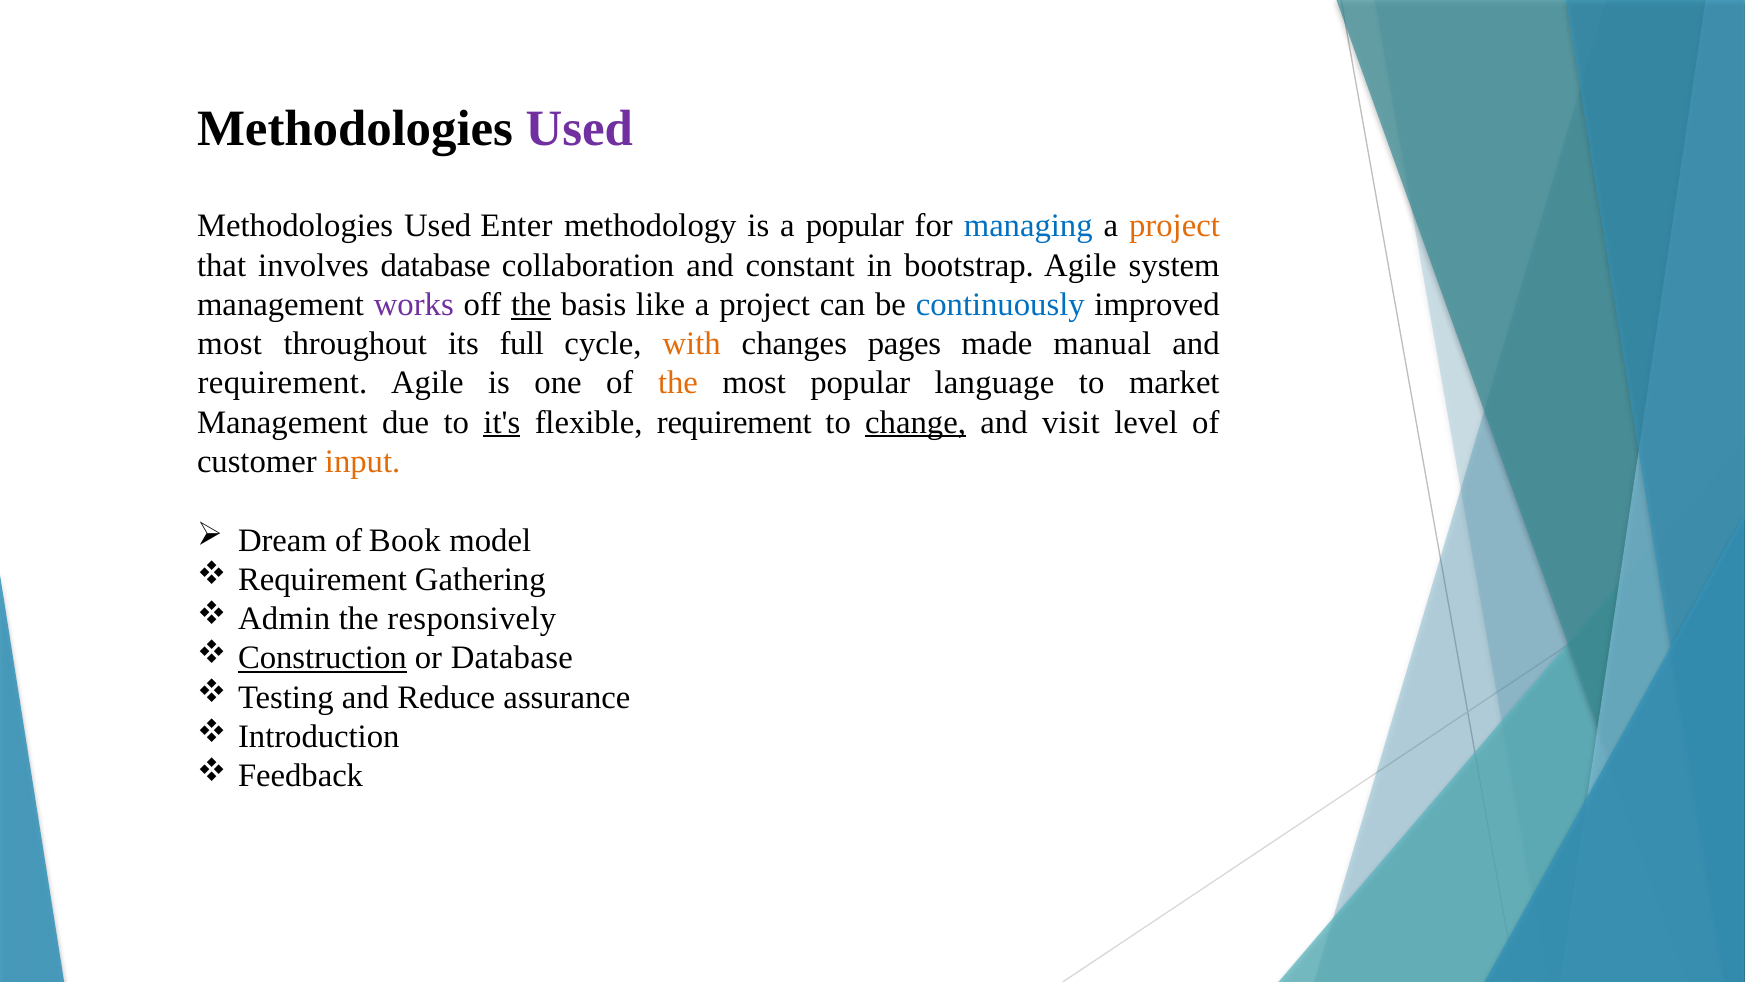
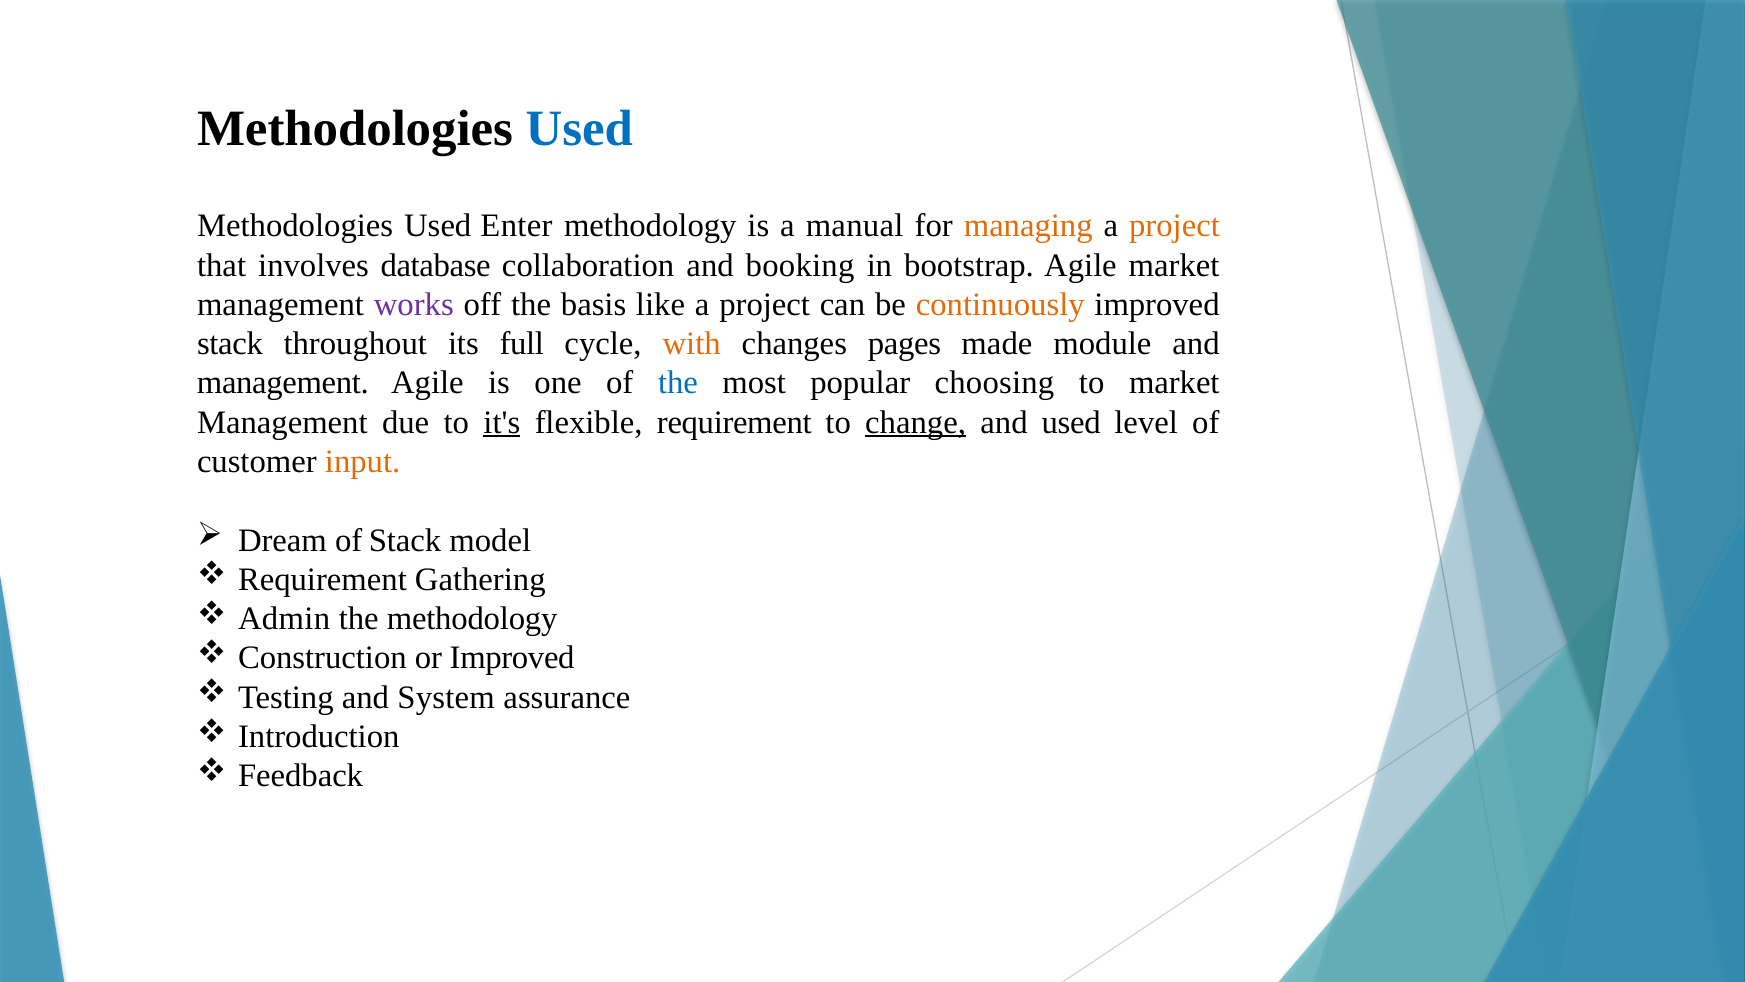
Used at (579, 129) colour: purple -> blue
a popular: popular -> manual
managing colour: blue -> orange
constant: constant -> booking
Agile system: system -> market
the at (531, 304) underline: present -> none
continuously colour: blue -> orange
most at (230, 344): most -> stack
manual: manual -> module
requirement at (283, 383): requirement -> management
the at (678, 383) colour: orange -> blue
language: language -> choosing
and visit: visit -> used
of Book: Book -> Stack
the responsively: responsively -> methodology
Construction underline: present -> none
or Database: Database -> Improved
Reduce: Reduce -> System
